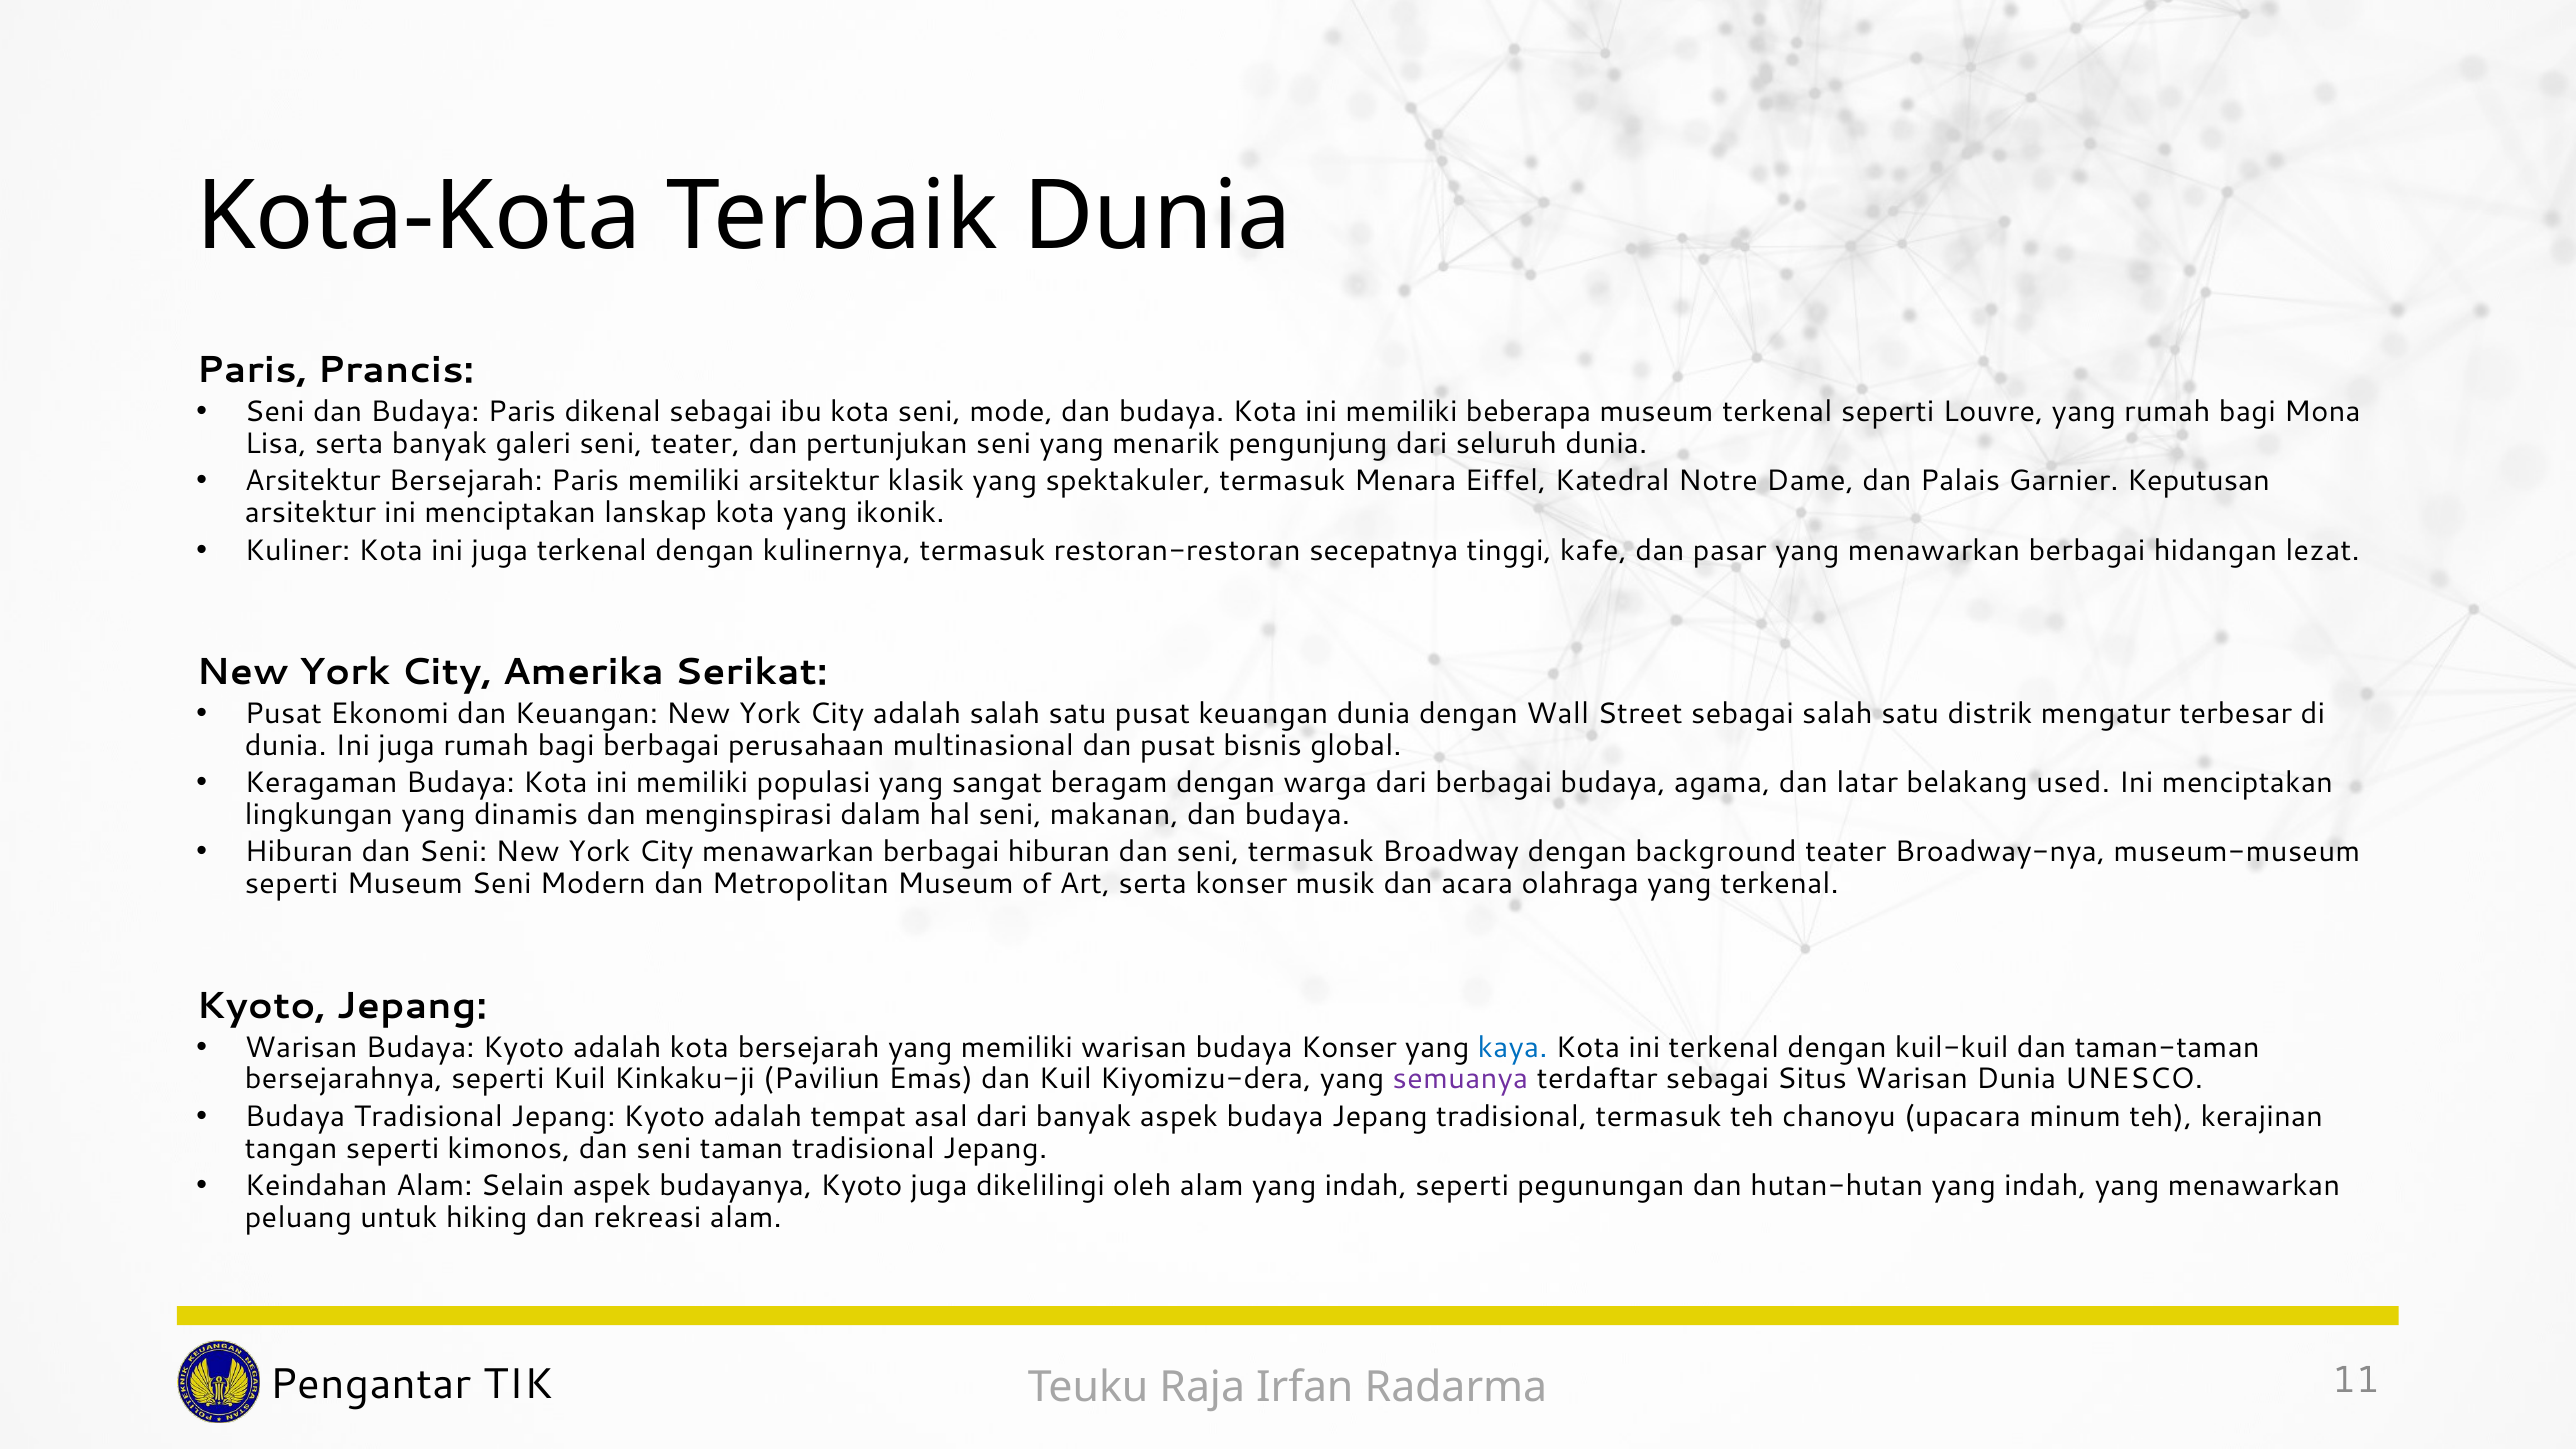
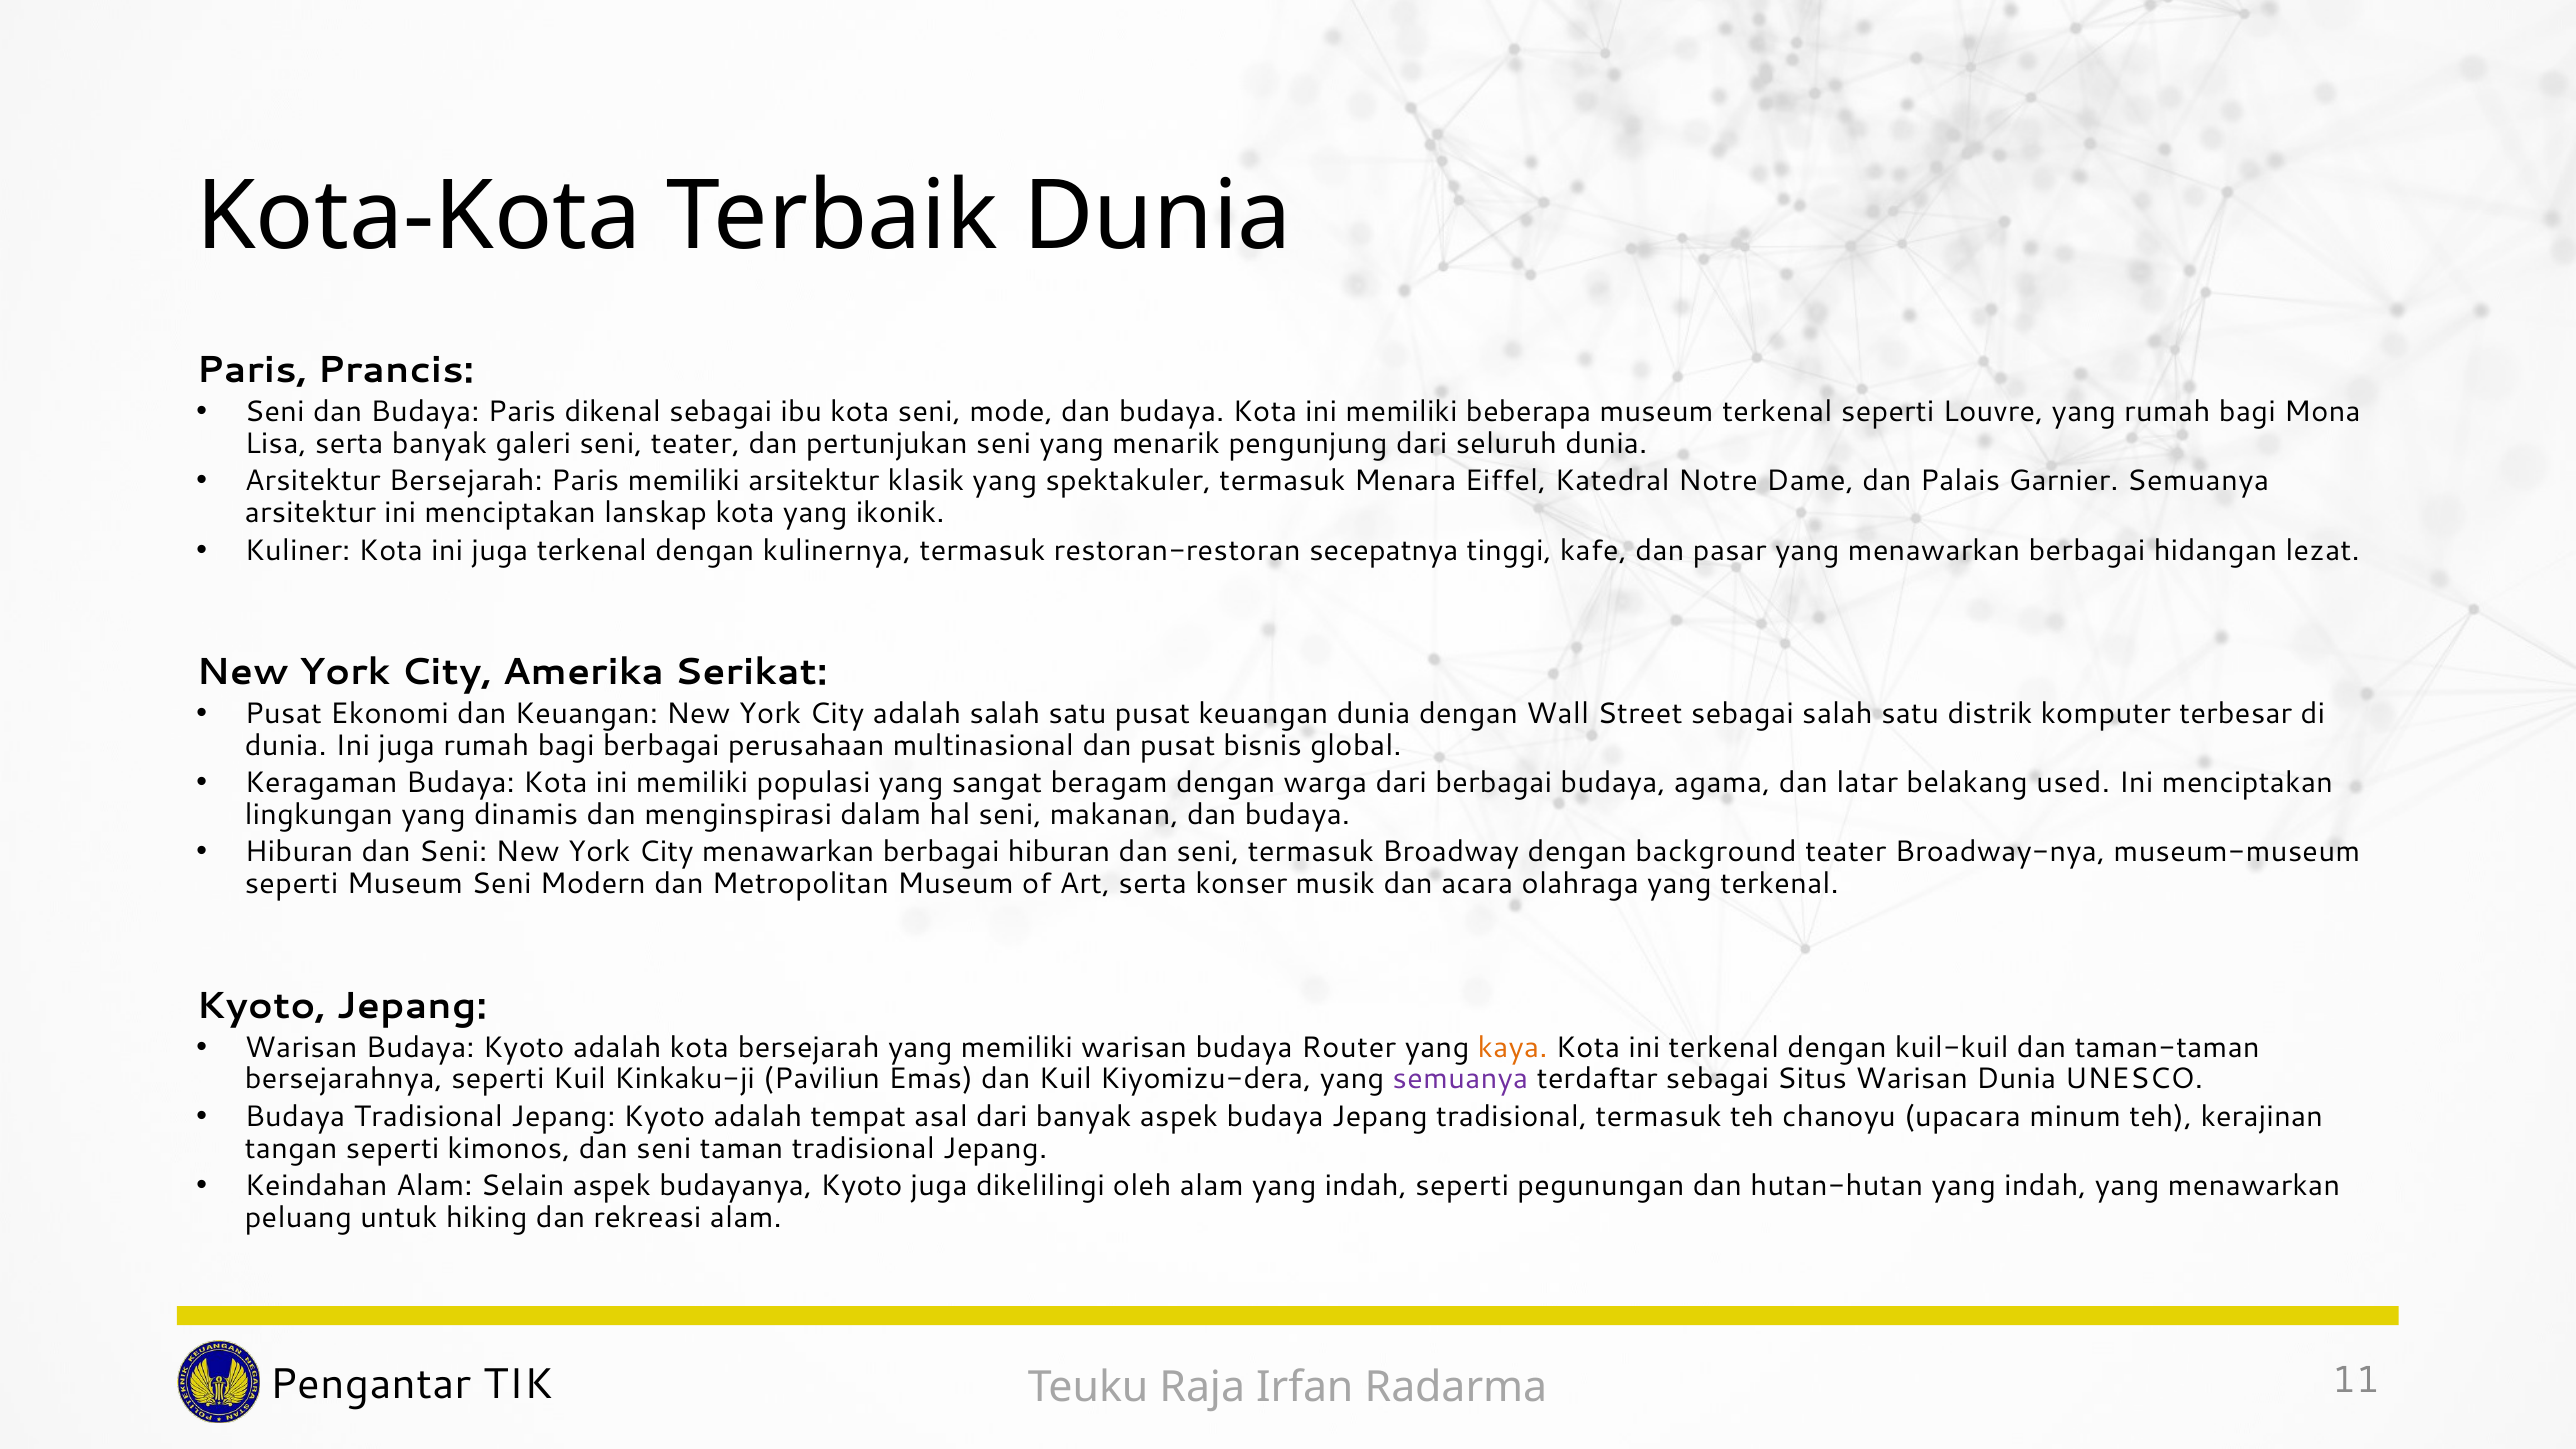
Garnier Keputusan: Keputusan -> Semuanya
mengatur: mengatur -> komputer
budaya Konser: Konser -> Router
kaya colour: blue -> orange
